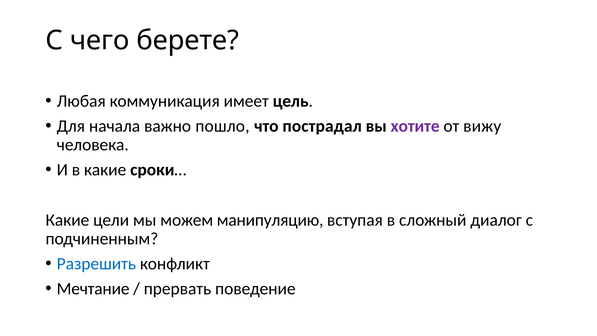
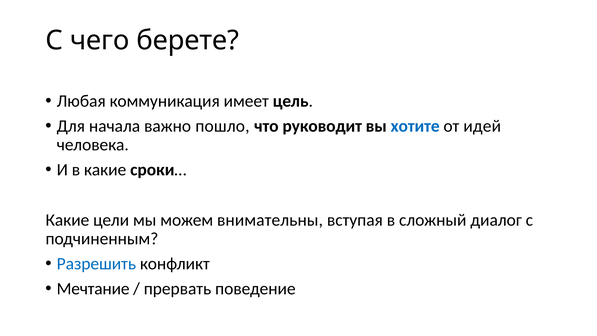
пострадал: пострадал -> руководит
хотите colour: purple -> blue
вижу: вижу -> идей
манипуляцию: манипуляцию -> внимательны
